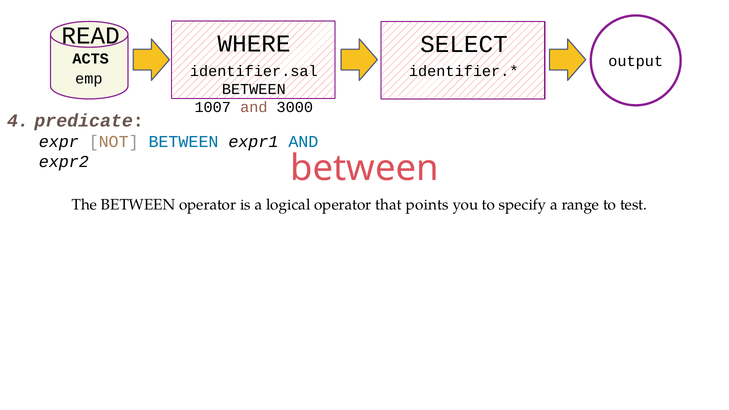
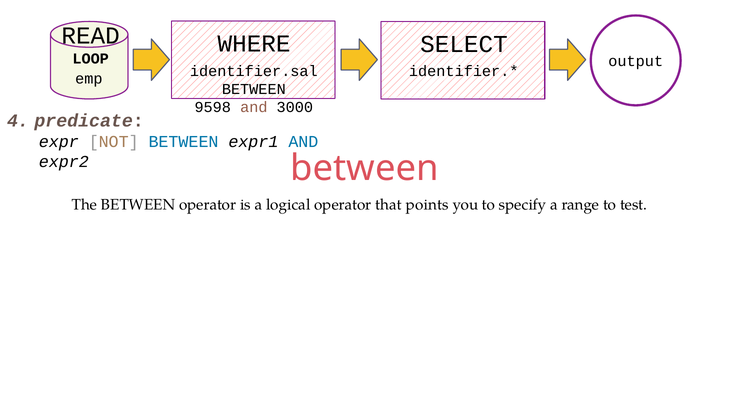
ACTS: ACTS -> LOOP
1007: 1007 -> 9598
